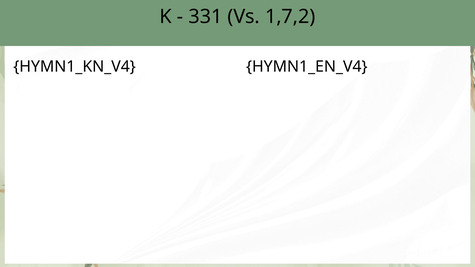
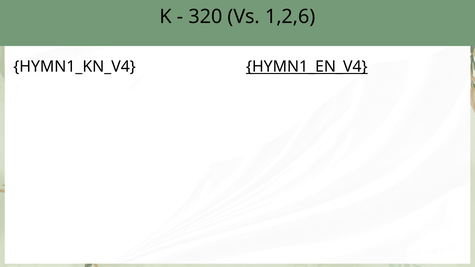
331: 331 -> 320
1,7,2: 1,7,2 -> 1,2,6
HYMN1_EN_V4 underline: none -> present
